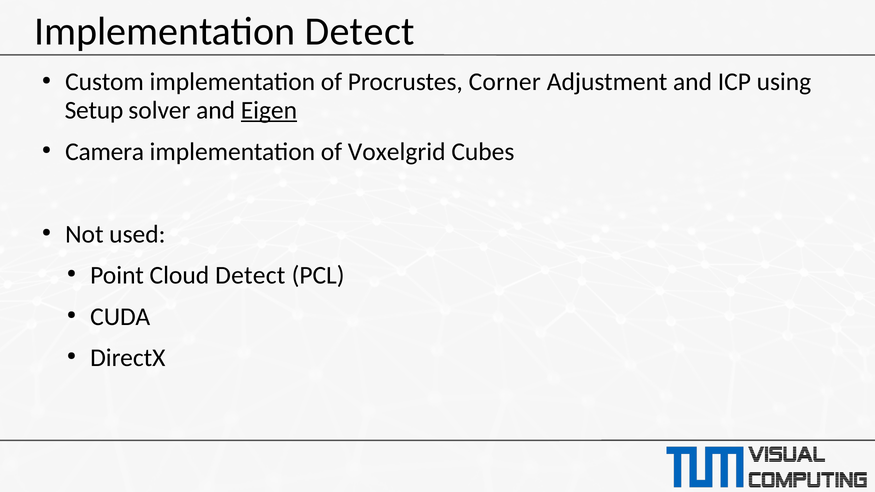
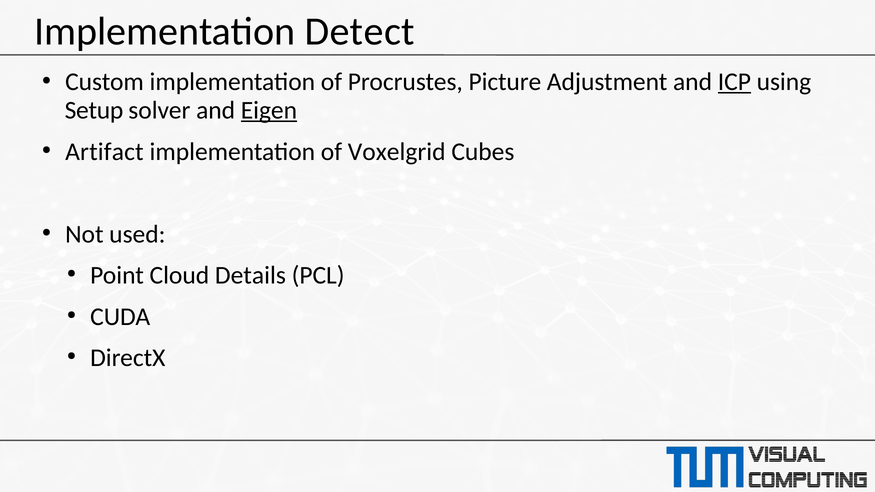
Corner: Corner -> Picture
ICP underline: none -> present
Camera: Camera -> Artifact
Cloud Detect: Detect -> Details
